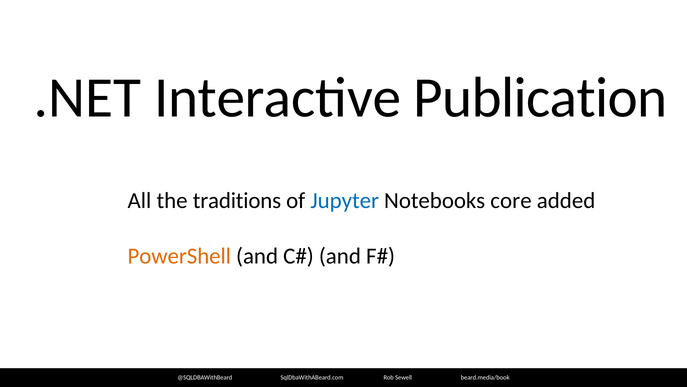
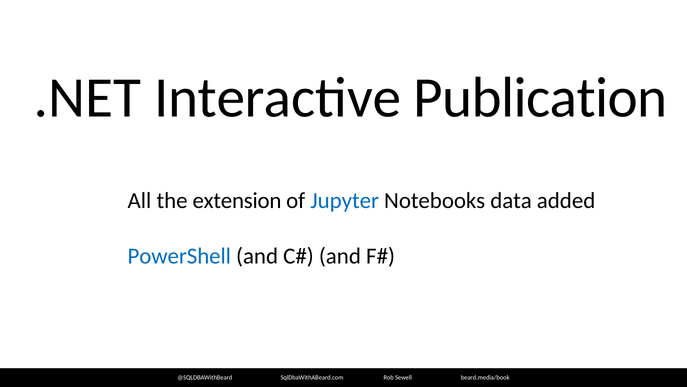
traditions: traditions -> extension
core: core -> data
PowerShell colour: orange -> blue
